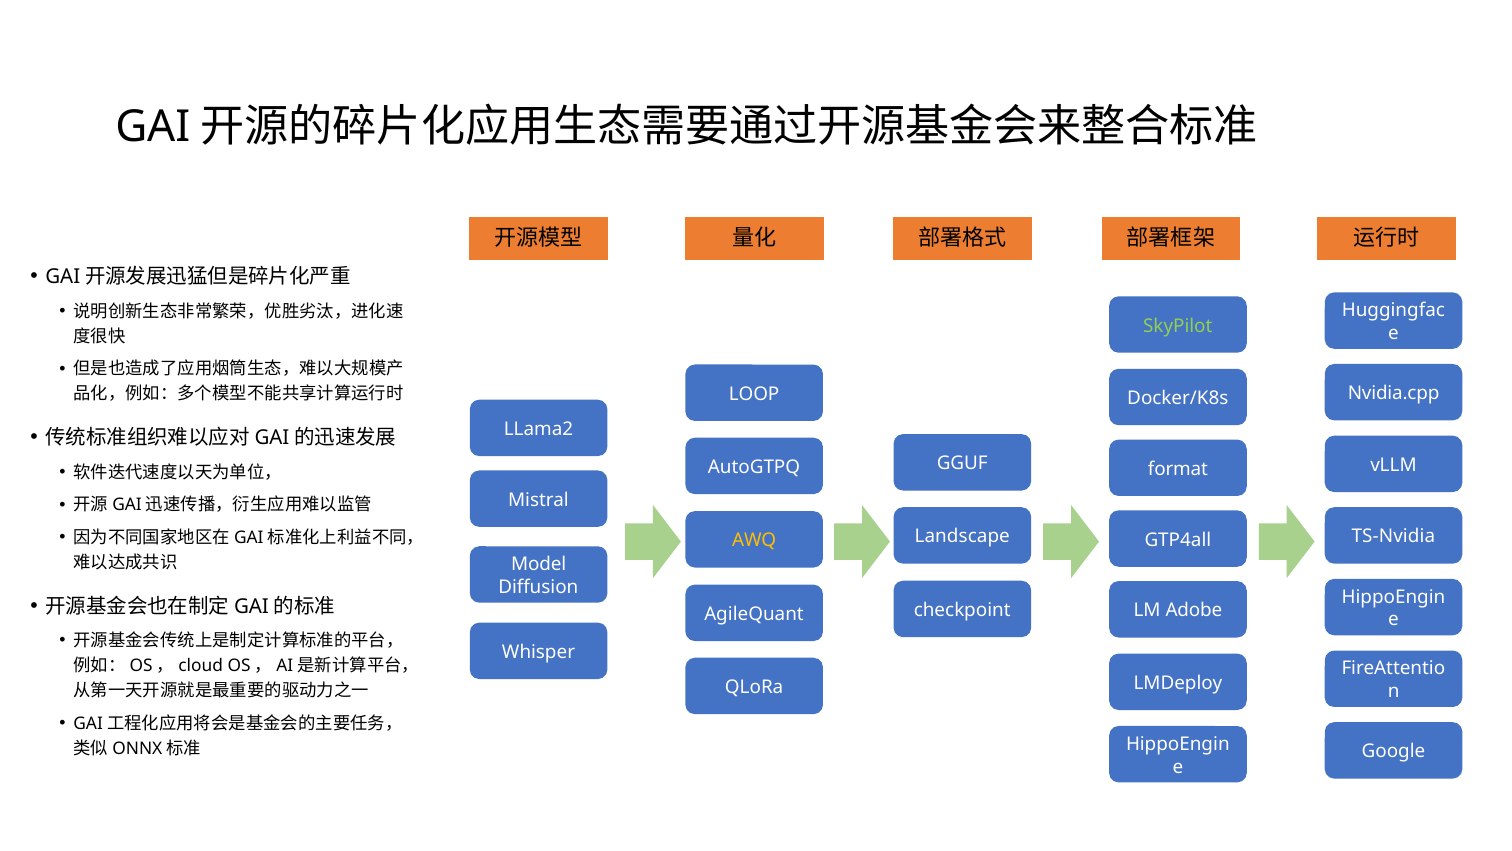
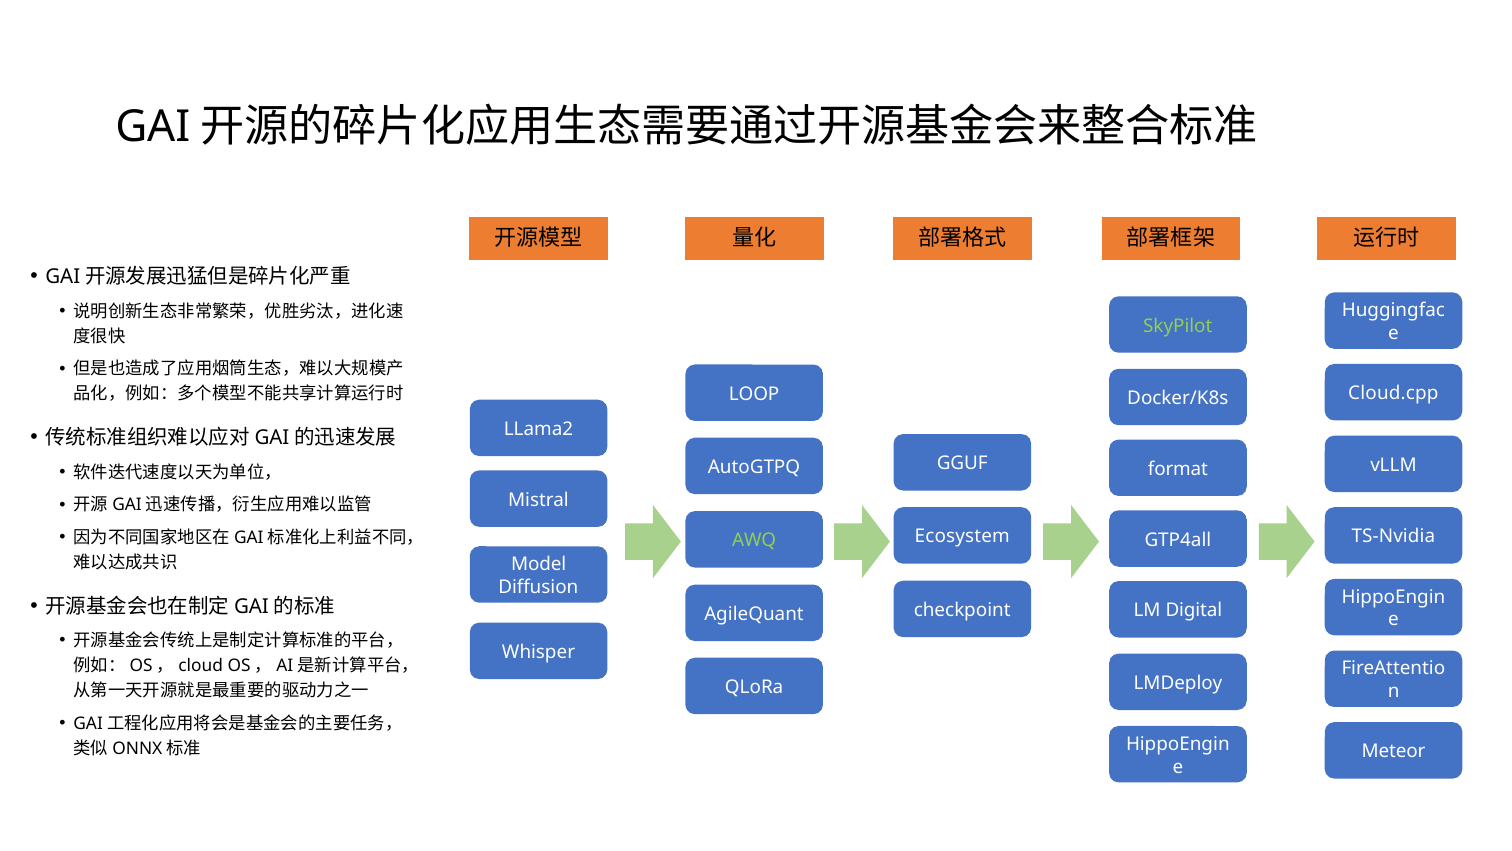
Nvidia.cpp: Nvidia.cpp -> Cloud.cpp
Landscape: Landscape -> Ecosystem
AWQ colour: yellow -> light green
Adobe: Adobe -> Digital
Google: Google -> Meteor
